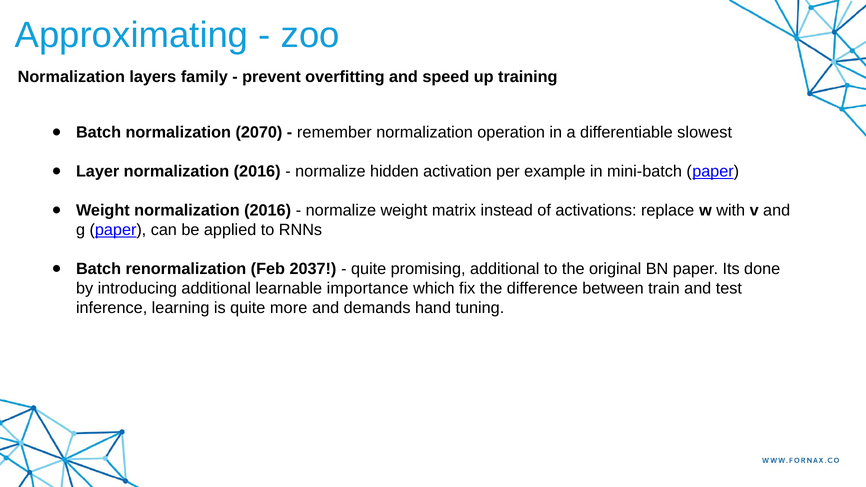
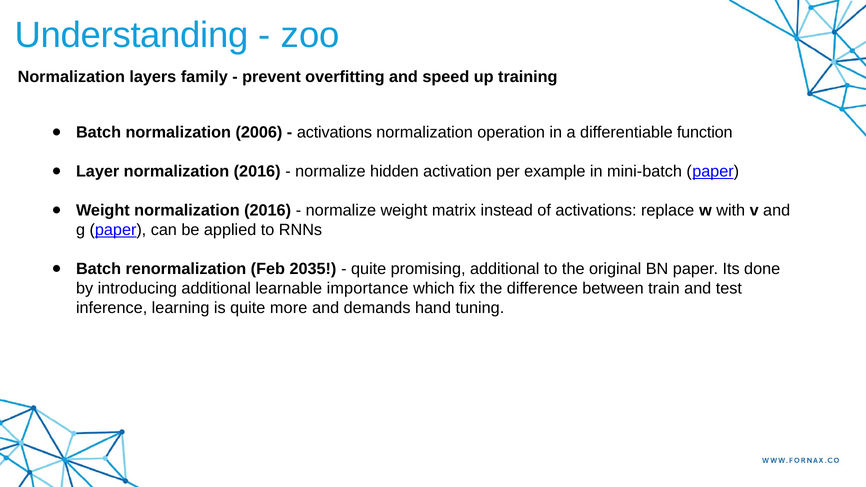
Approximating: Approximating -> Understanding
2070: 2070 -> 2006
remember at (334, 132): remember -> activations
slowest: slowest -> function
2037: 2037 -> 2035
